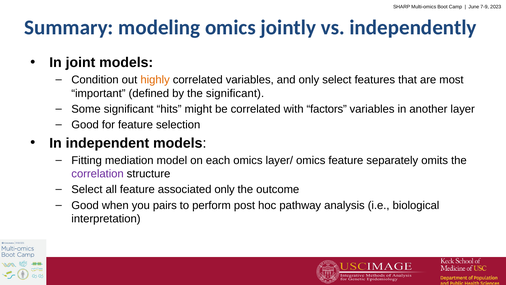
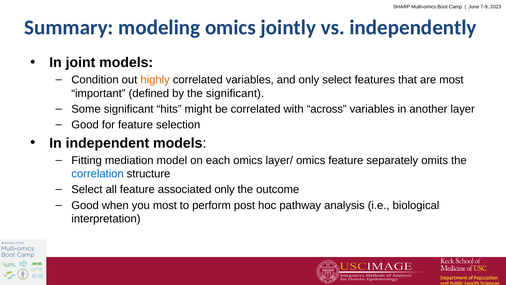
factors: factors -> across
correlation colour: purple -> blue
you pairs: pairs -> most
